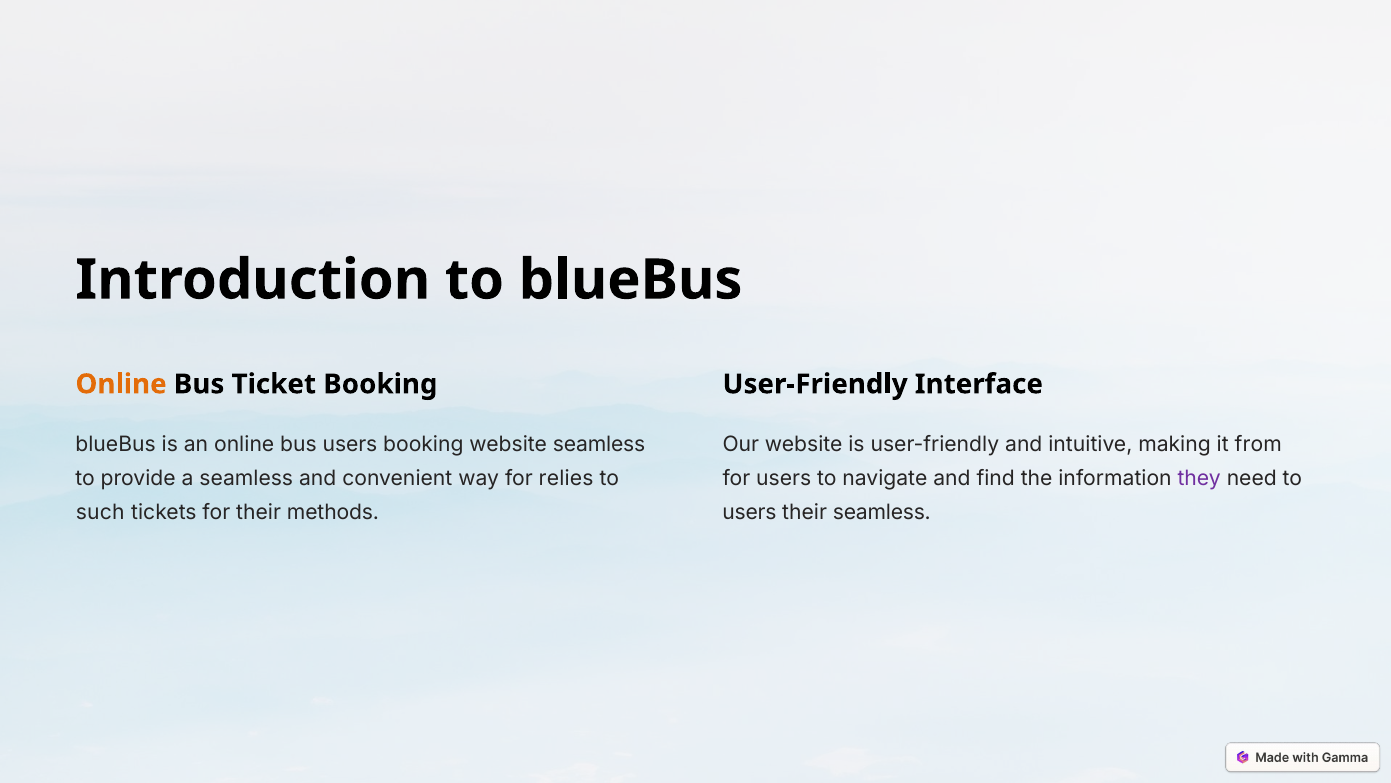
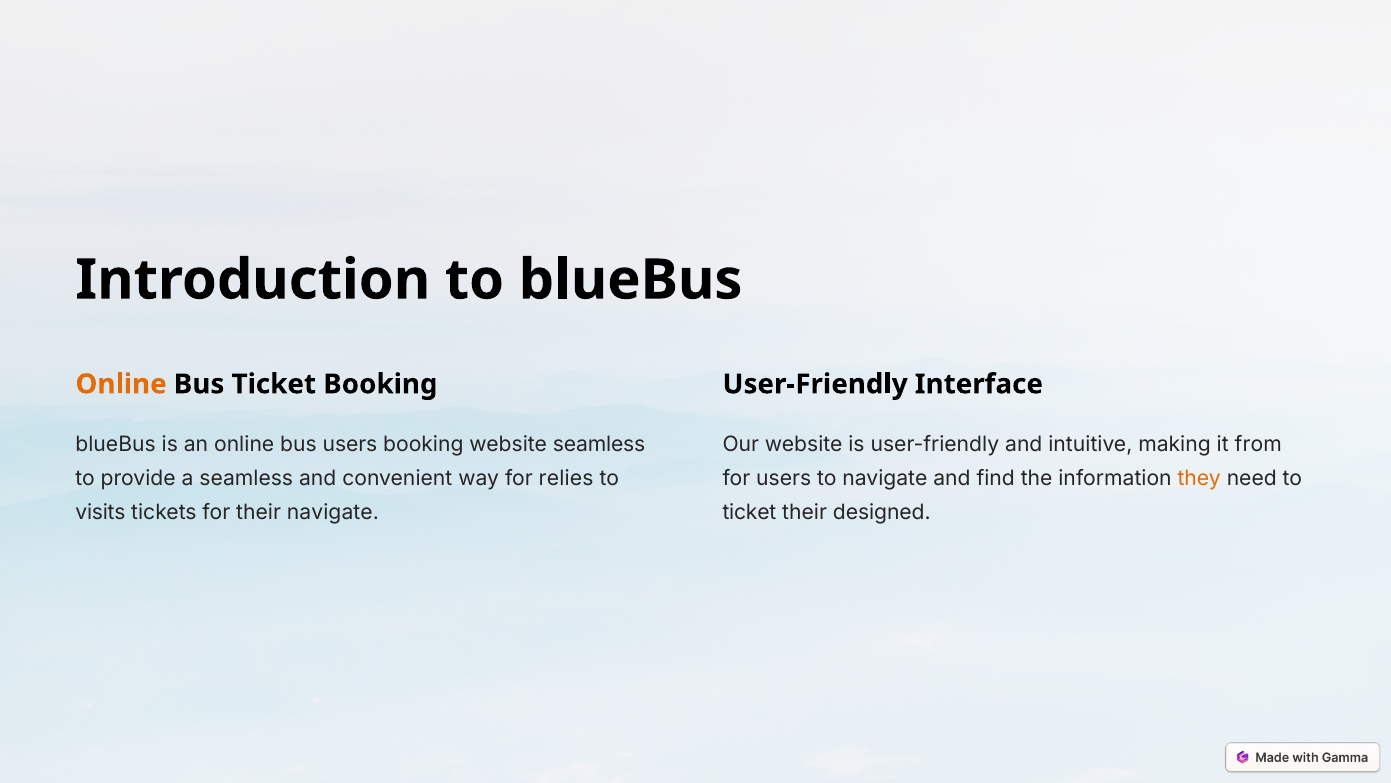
they colour: purple -> orange
such: such -> visits
their methods: methods -> navigate
users at (749, 513): users -> ticket
their seamless: seamless -> designed
